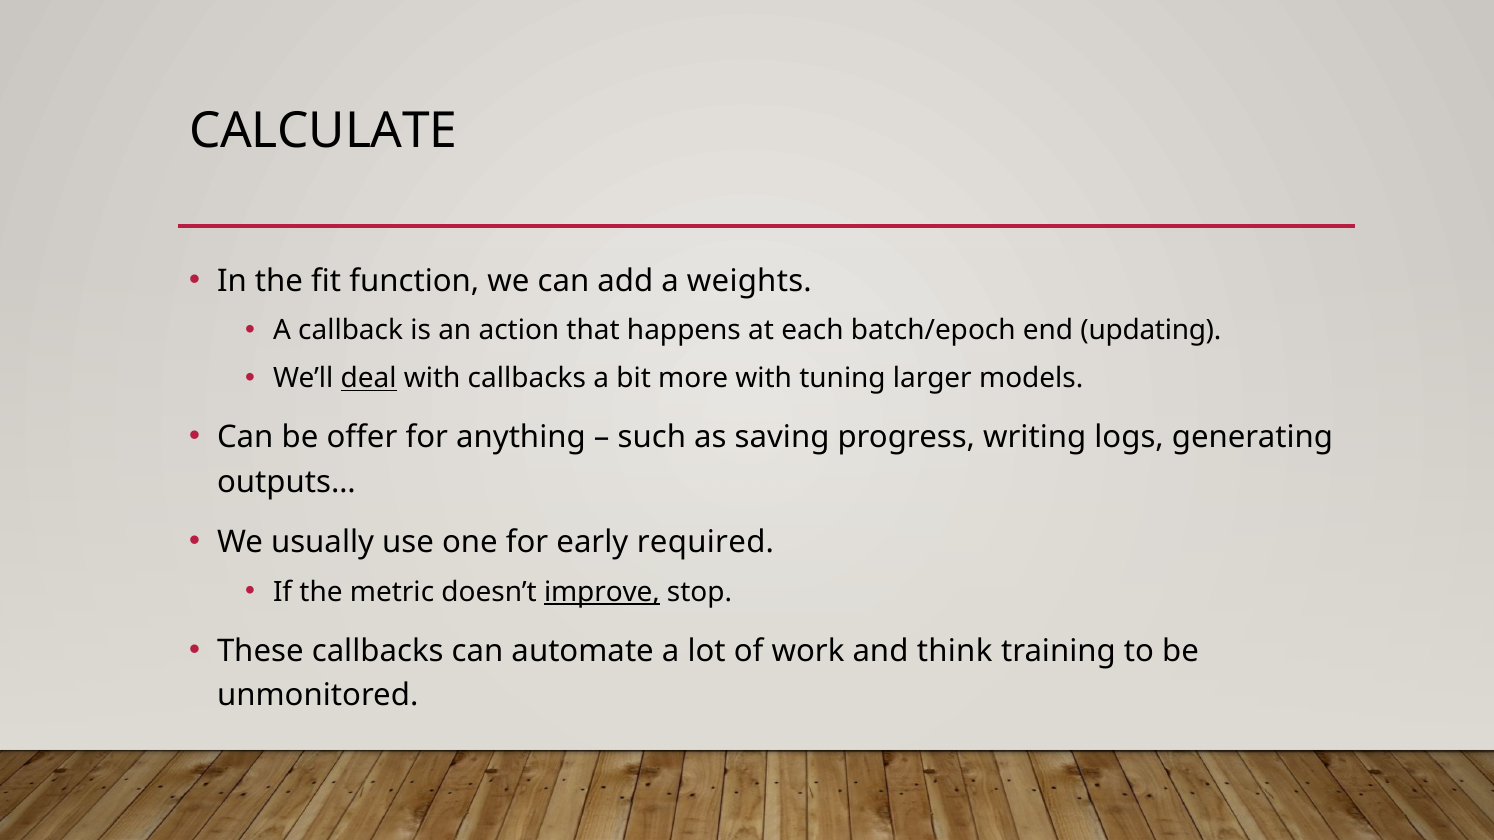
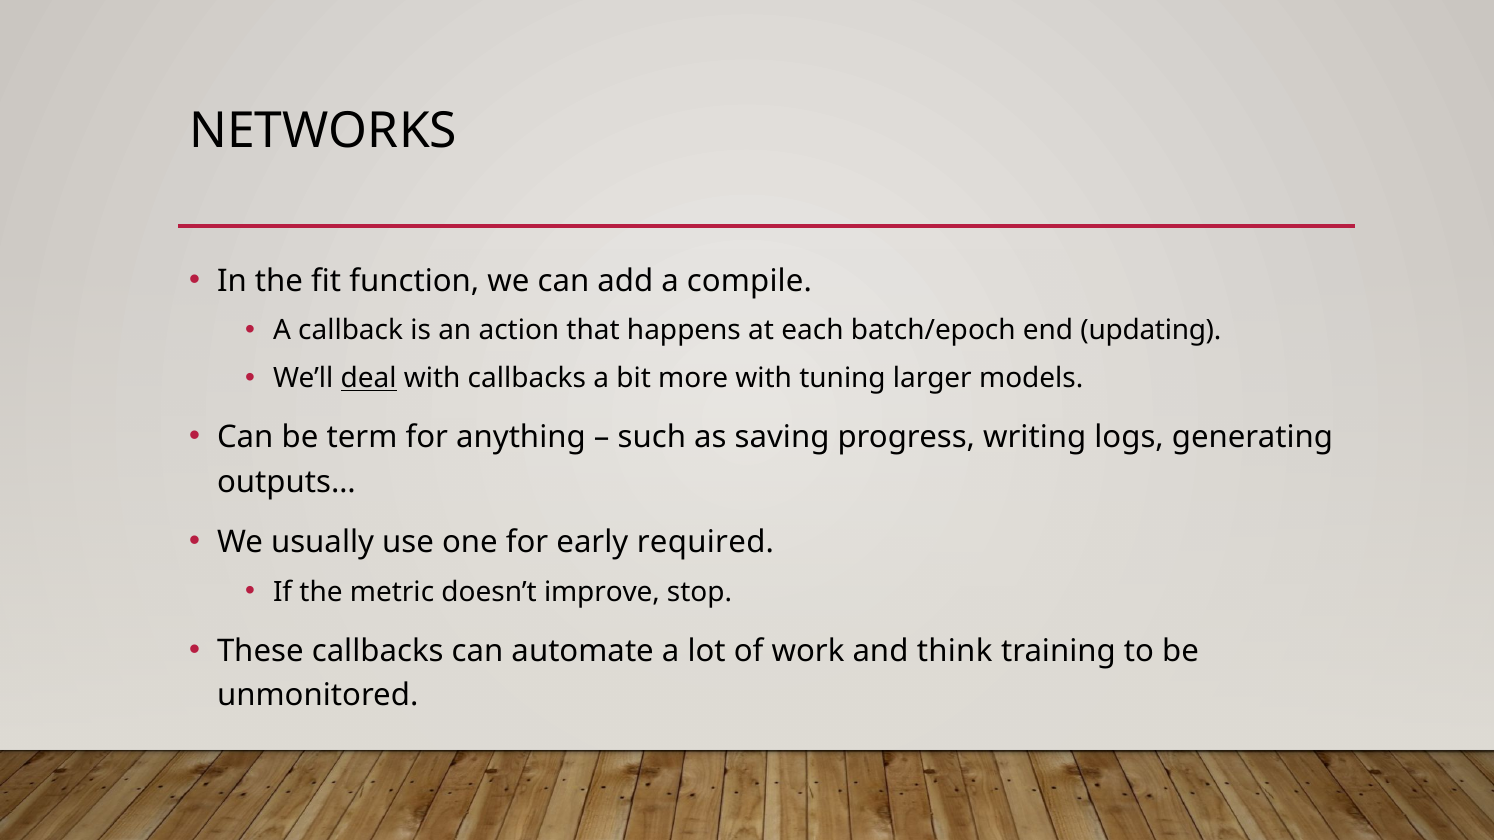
CALCULATE: CALCULATE -> NETWORKS
weights: weights -> compile
offer: offer -> term
improve underline: present -> none
